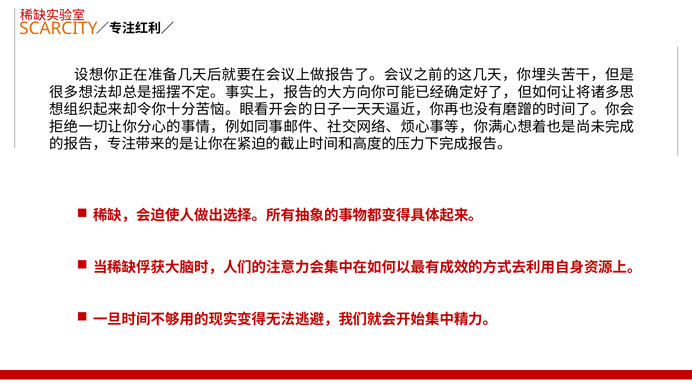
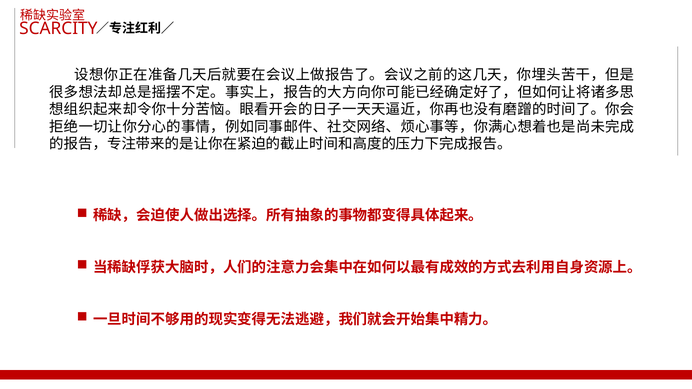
SCARCITY colour: orange -> red
